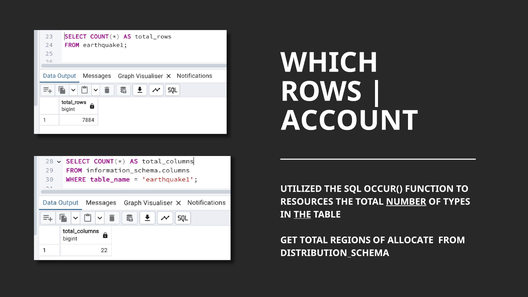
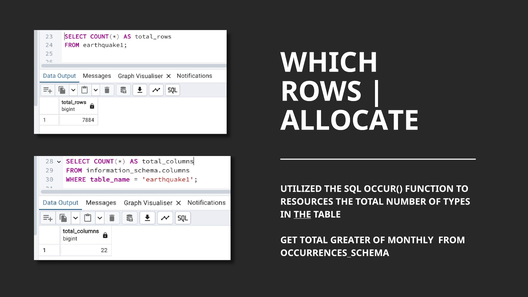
ACCOUNT: ACCOUNT -> ALLOCATE
NUMBER underline: present -> none
REGIONS: REGIONS -> GREATER
ALLOCATE: ALLOCATE -> MONTHLY
DISTRIBUTION_SCHEMA: DISTRIBUTION_SCHEMA -> OCCURRENCES_SCHEMA
